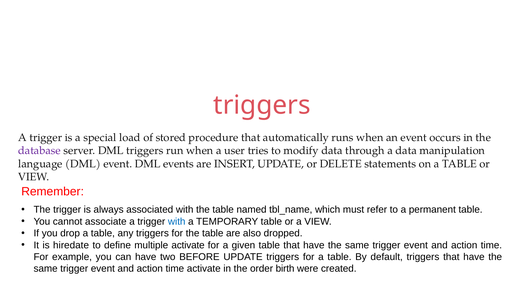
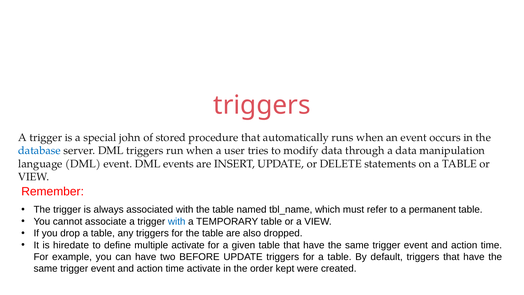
load: load -> john
database colour: purple -> blue
birth: birth -> kept
